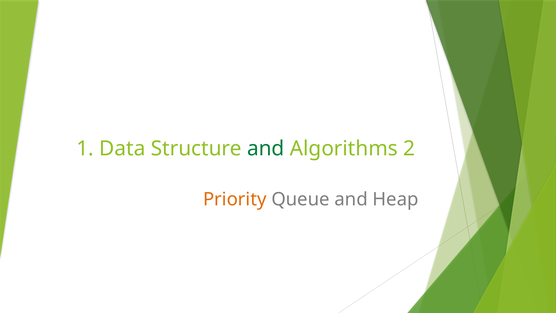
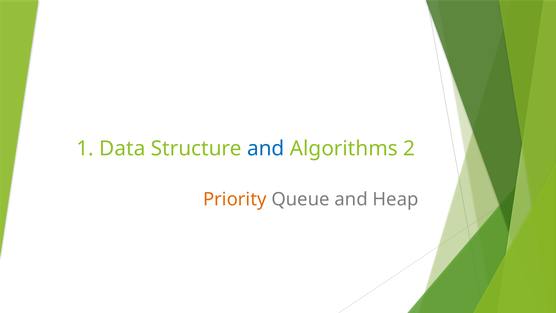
and at (266, 149) colour: green -> blue
